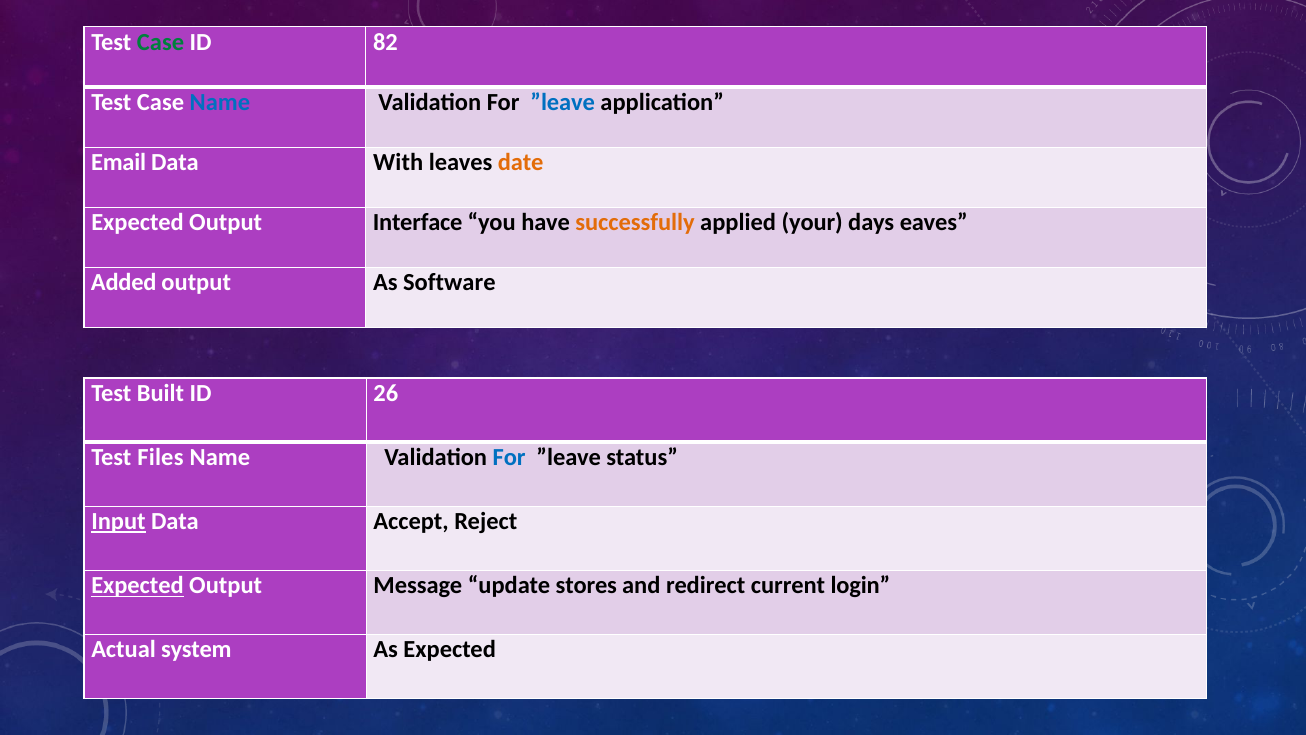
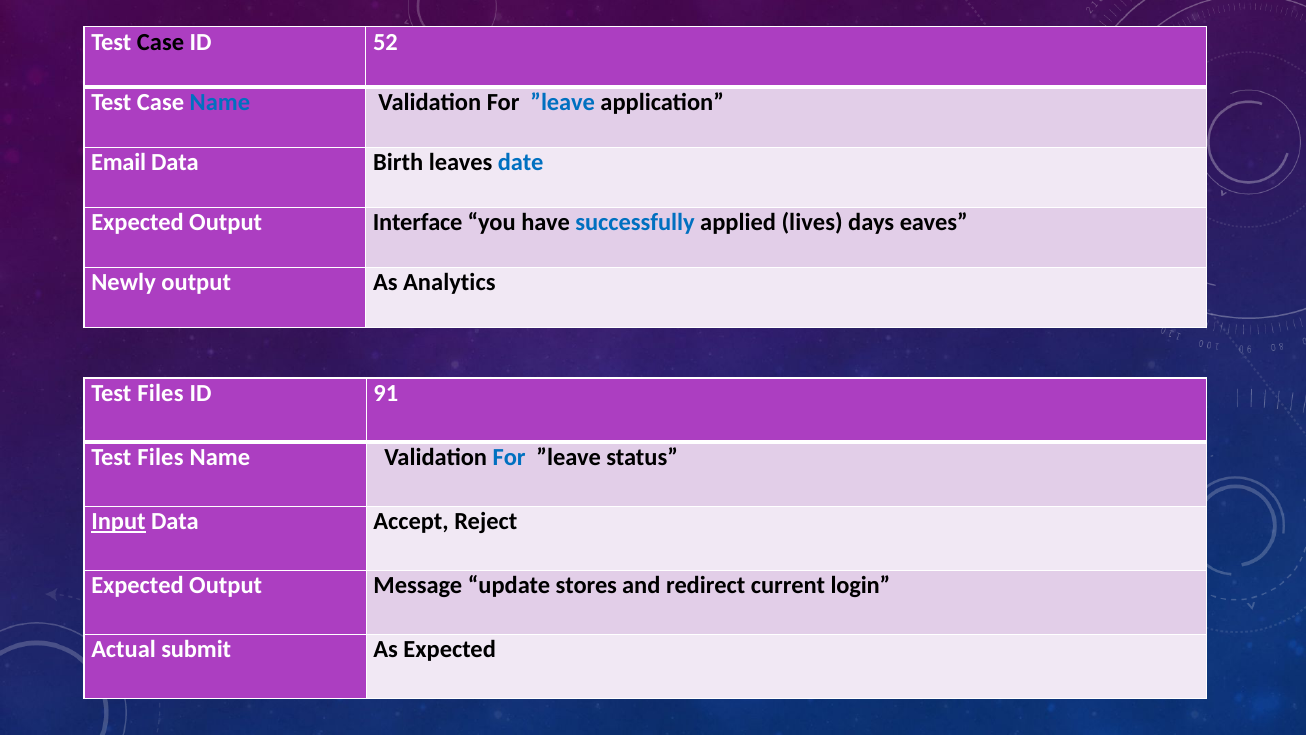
Case at (161, 42) colour: green -> black
82: 82 -> 52
With: With -> Birth
date colour: orange -> blue
successfully colour: orange -> blue
your: your -> lives
Added: Added -> Newly
Software: Software -> Analytics
Built at (161, 393): Built -> Files
26: 26 -> 91
Expected at (138, 585) underline: present -> none
system: system -> submit
